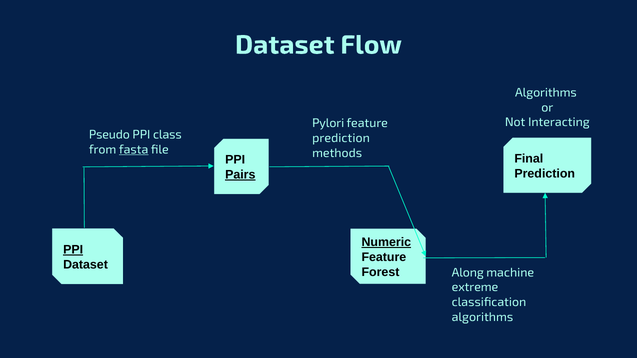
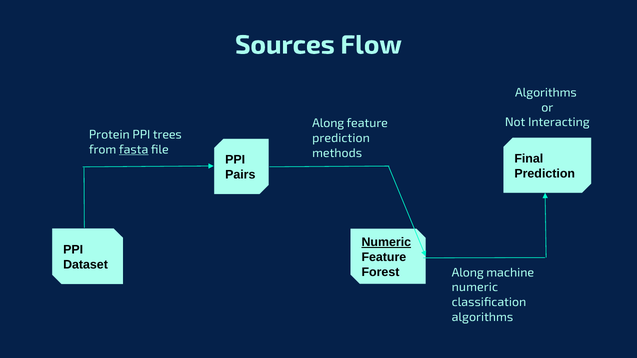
Dataset at (285, 45): Dataset -> Sources
Pylori at (328, 124): Pylori -> Along
Pseudo: Pseudo -> Protein
class: class -> trees
Pairs underline: present -> none
PPI at (73, 250) underline: present -> none
extreme at (475, 288): extreme -> numeric
